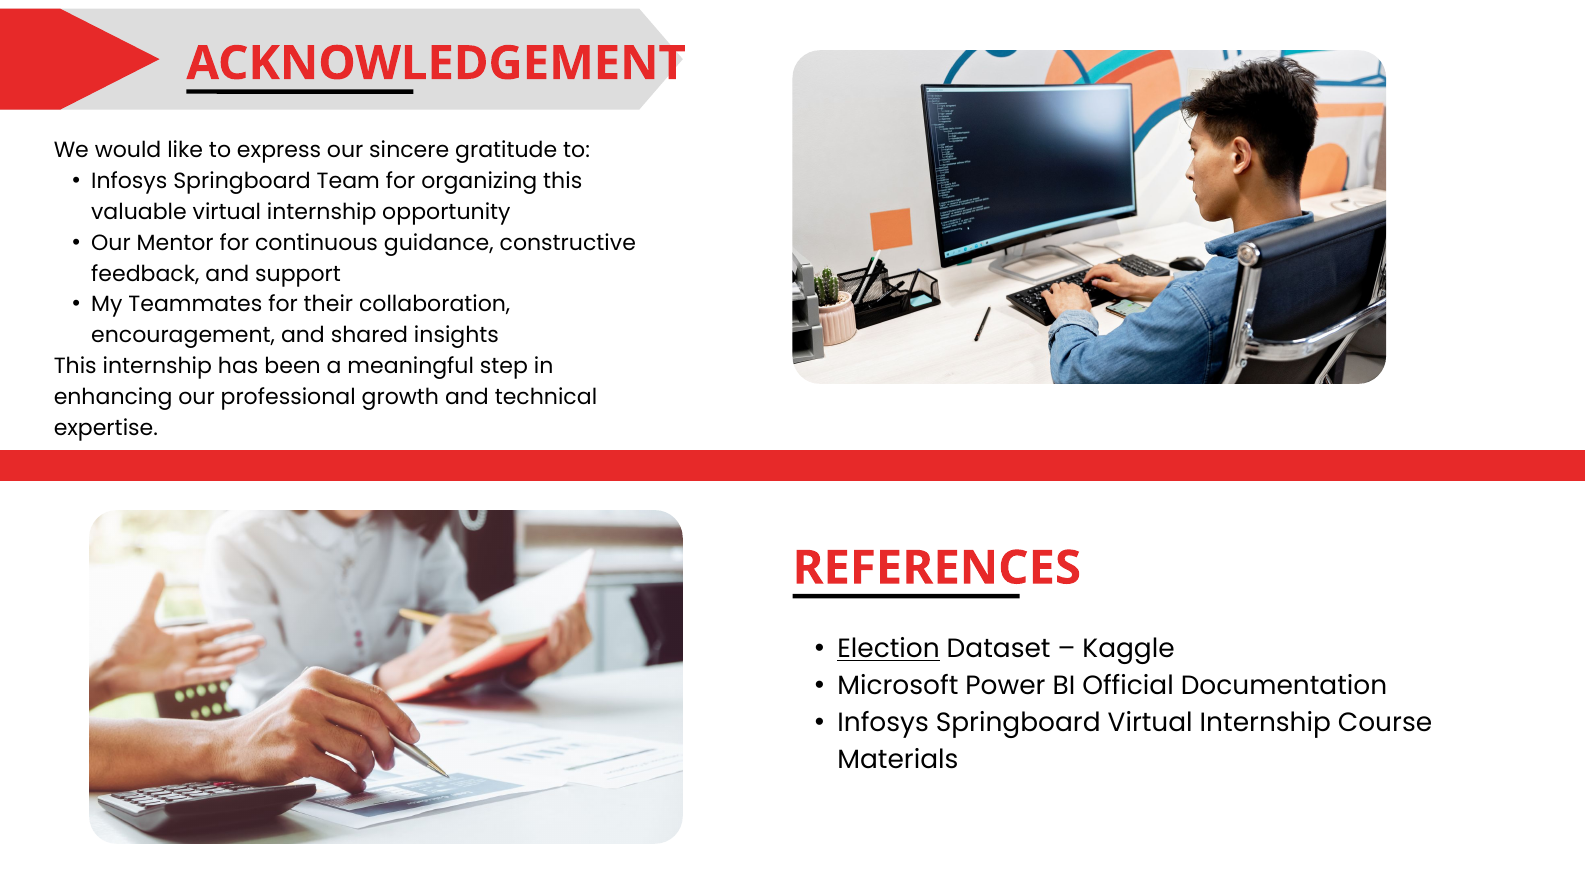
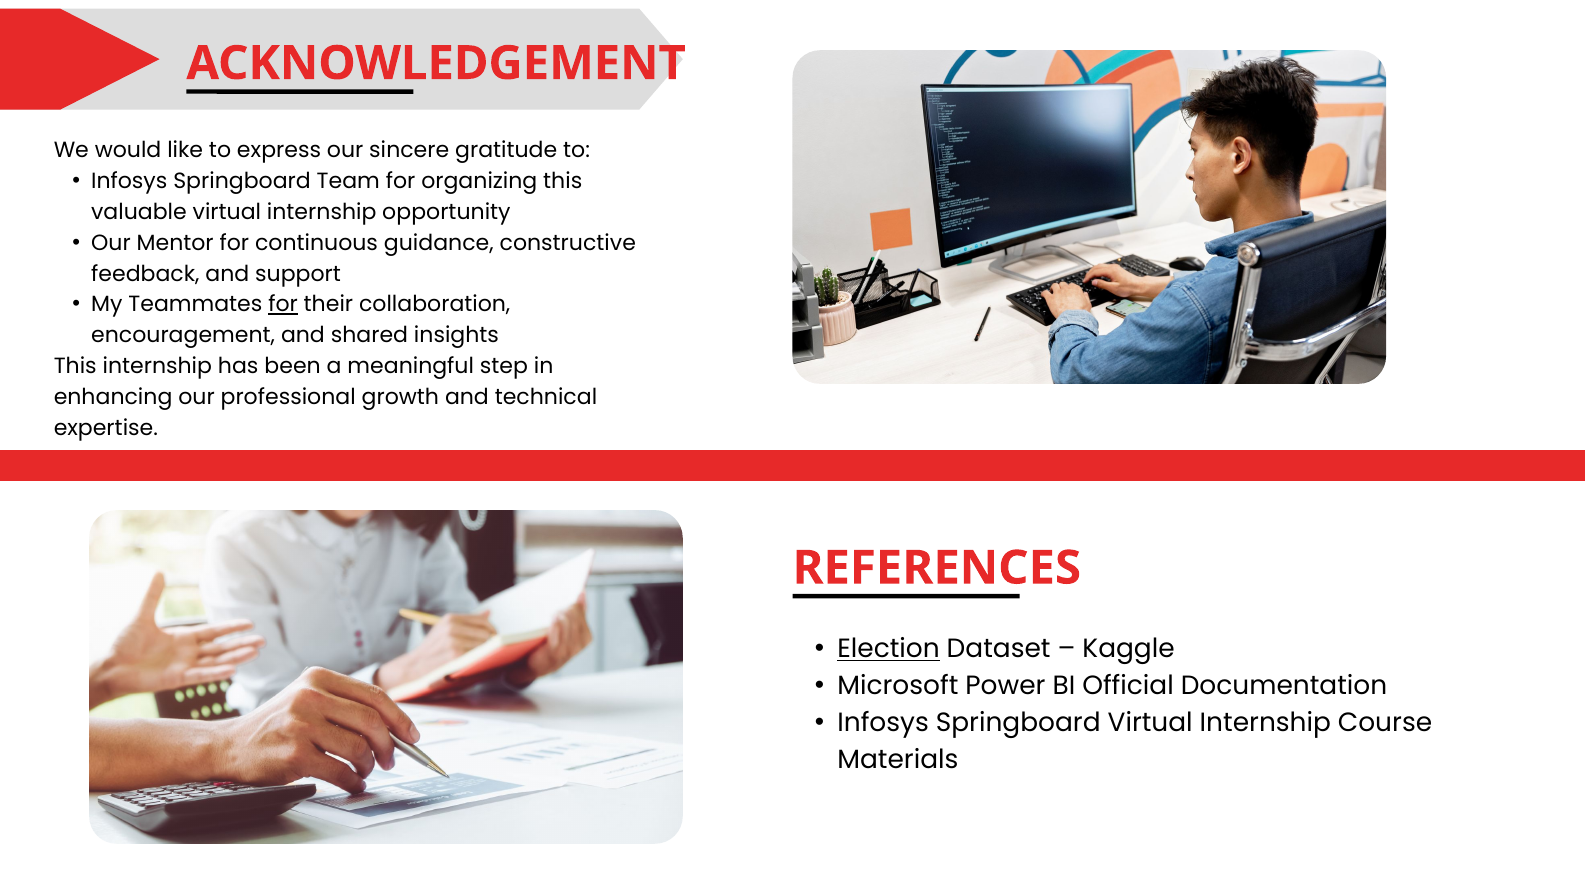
for at (283, 305) underline: none -> present
